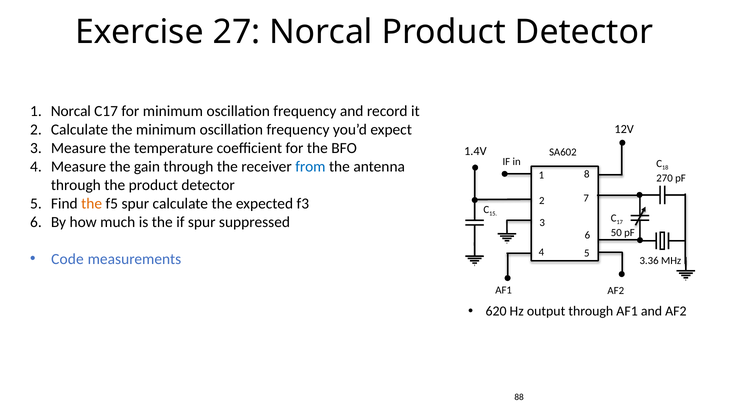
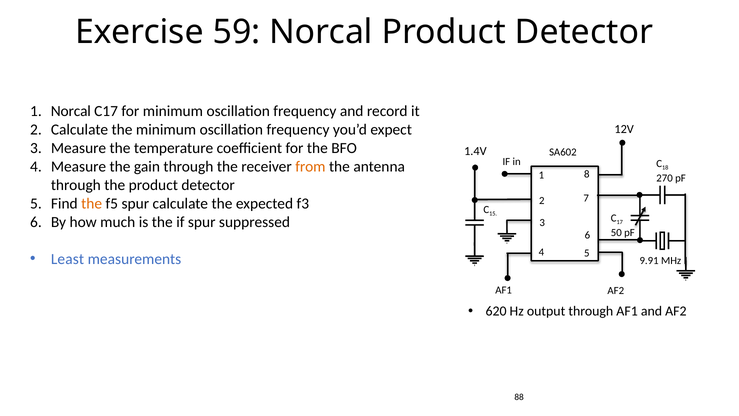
27: 27 -> 59
from colour: blue -> orange
Code: Code -> Least
3.36: 3.36 -> 9.91
